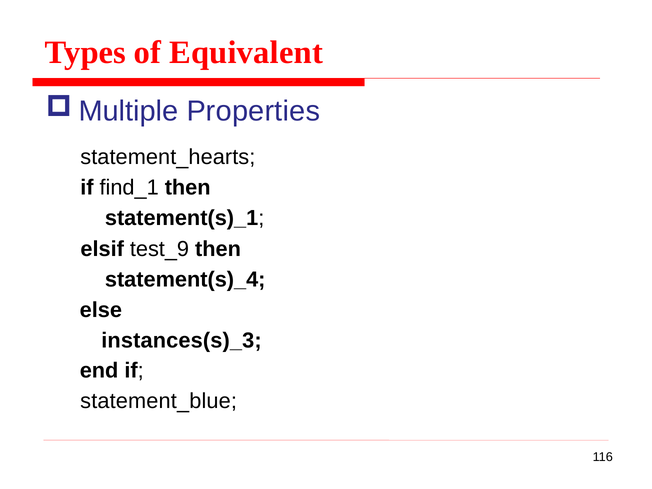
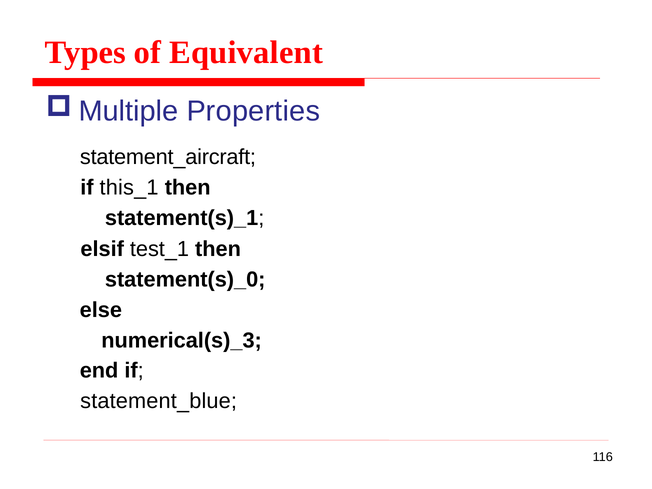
statement_hearts: statement_hearts -> statement_aircraft
find_1: find_1 -> this_1
test_9: test_9 -> test_1
statement(s)_4: statement(s)_4 -> statement(s)_0
instances(s)_3: instances(s)_3 -> numerical(s)_3
